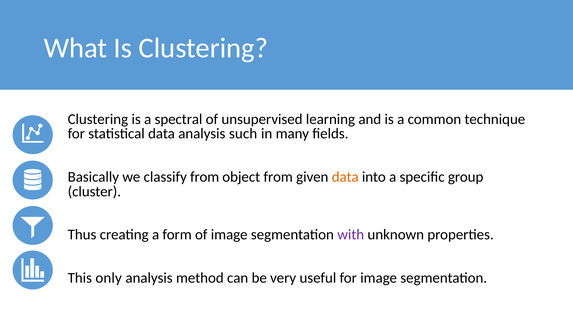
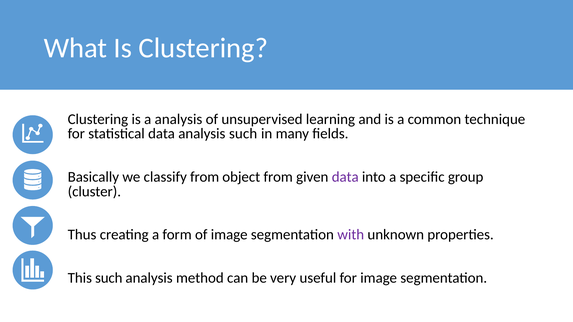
a spectral: spectral -> analysis
data at (345, 177) colour: orange -> purple
This only: only -> such
